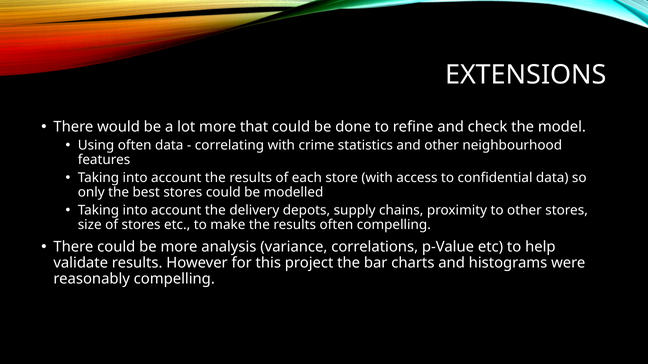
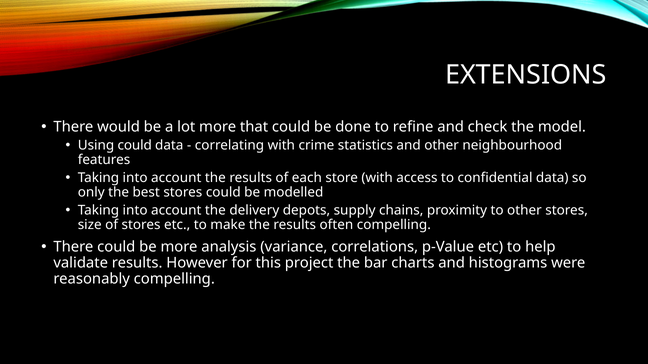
Using often: often -> could
